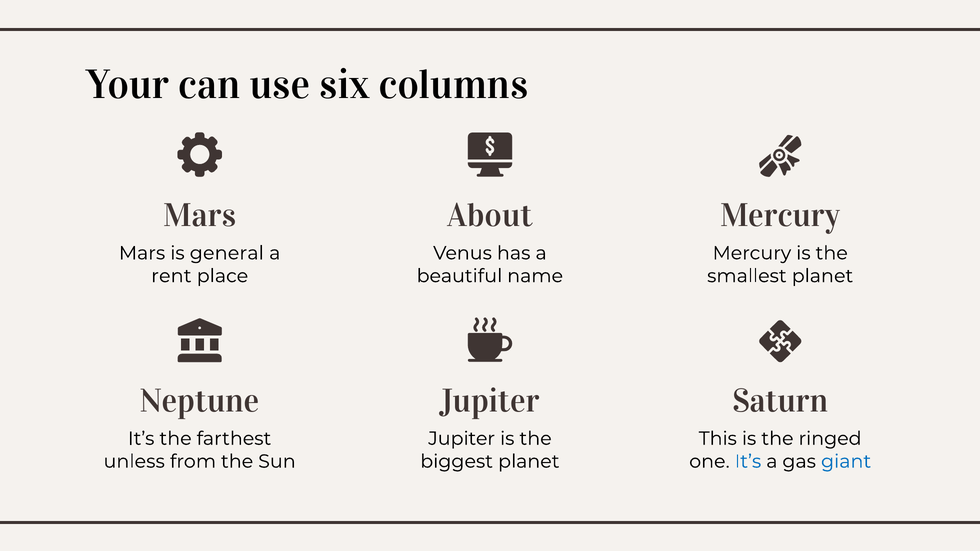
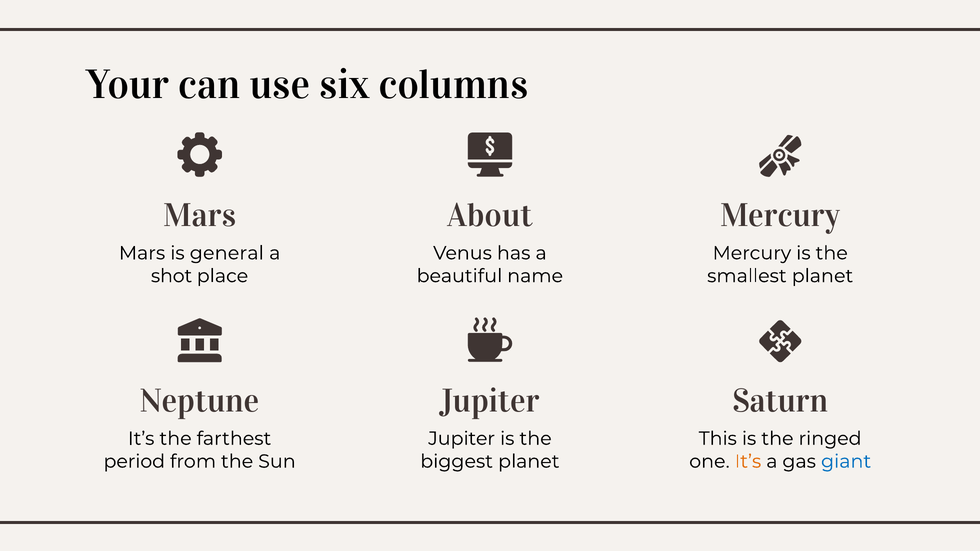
rent: rent -> shot
unless: unless -> period
It’s at (748, 462) colour: blue -> orange
